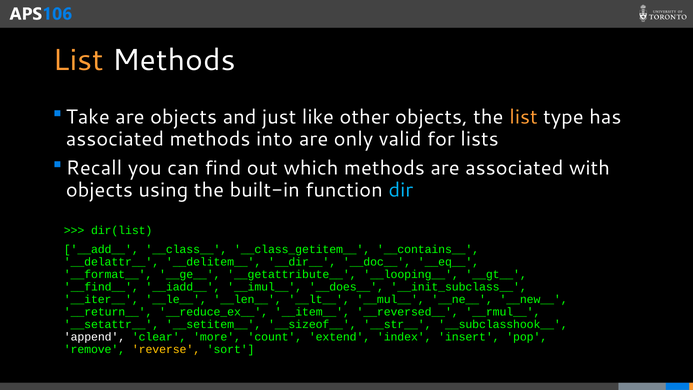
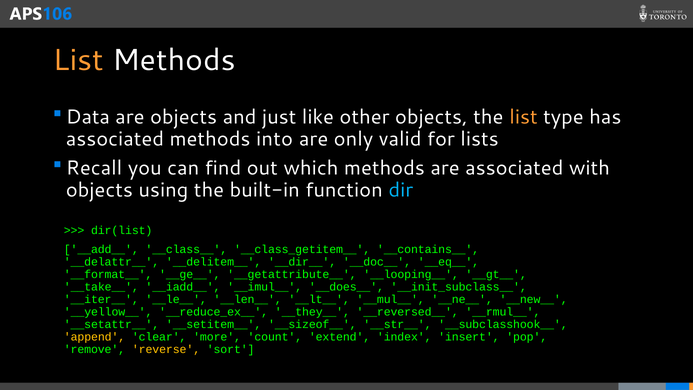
Take: Take -> Data
__find__: __find__ -> __take__
__return__: __return__ -> __yellow__
__item__: __item__ -> __they__
append colour: white -> yellow
